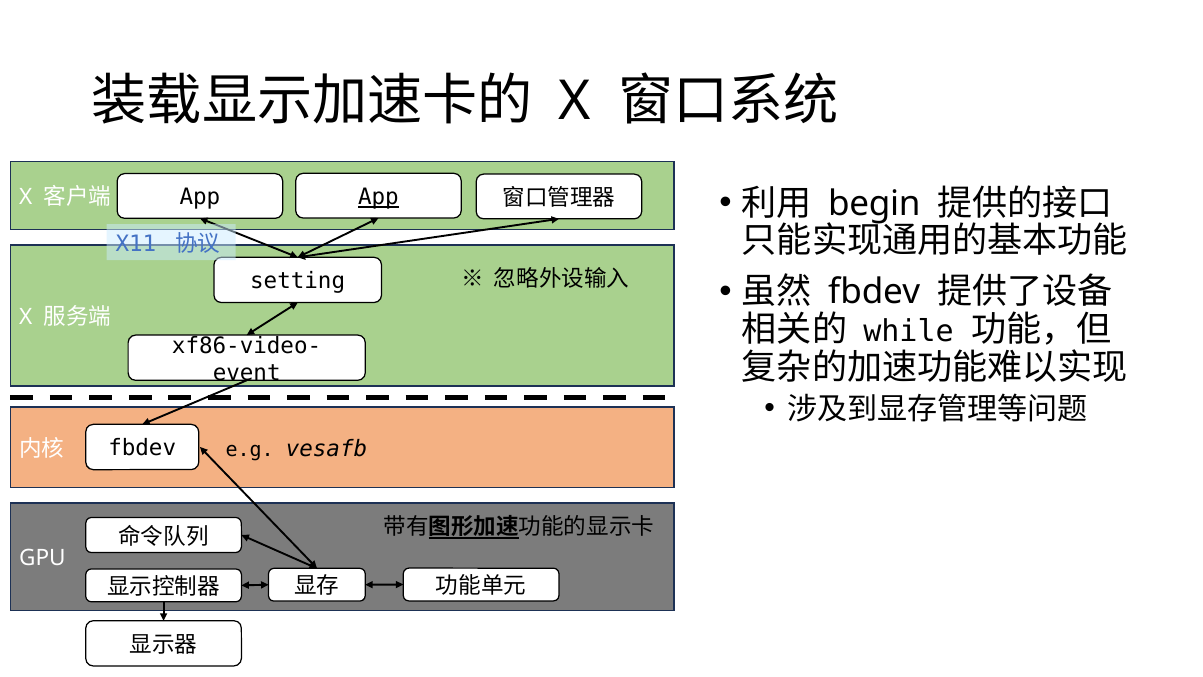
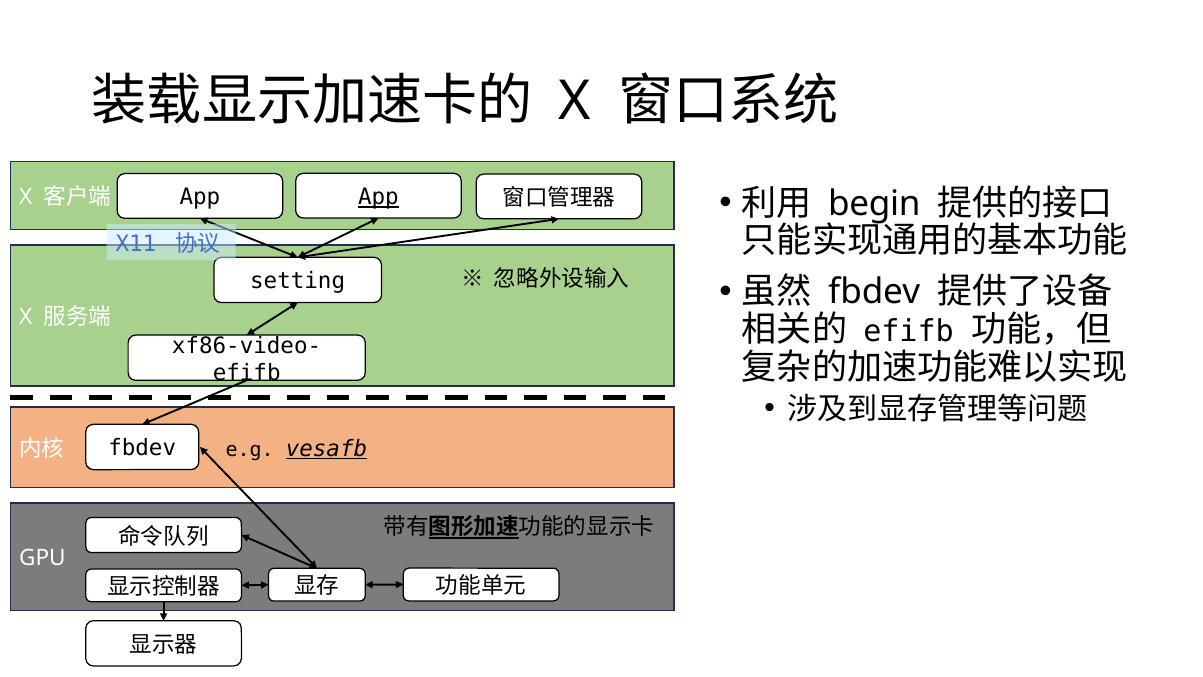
while at (909, 331): while -> efifb
event at (247, 373): event -> efifb
vesafb underline: none -> present
